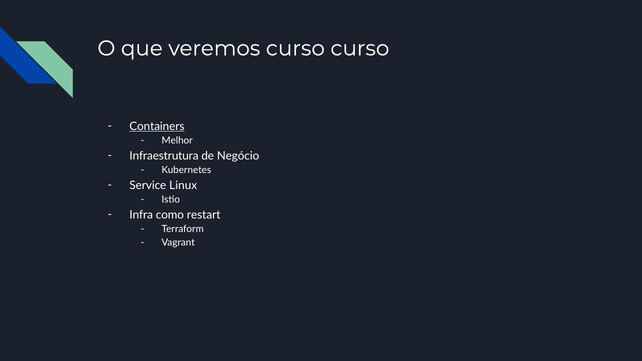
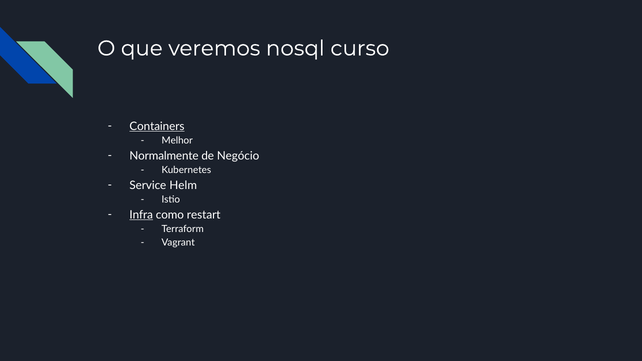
veremos curso: curso -> nosql
Infraestrutura: Infraestrutura -> Normalmente
Linux: Linux -> Helm
Infra underline: none -> present
